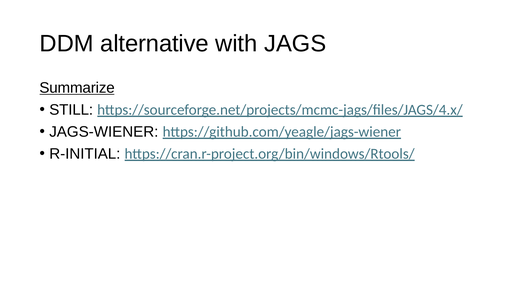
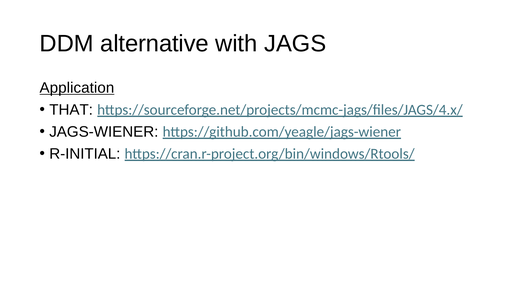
Summarize: Summarize -> Application
STILL: STILL -> THAT
